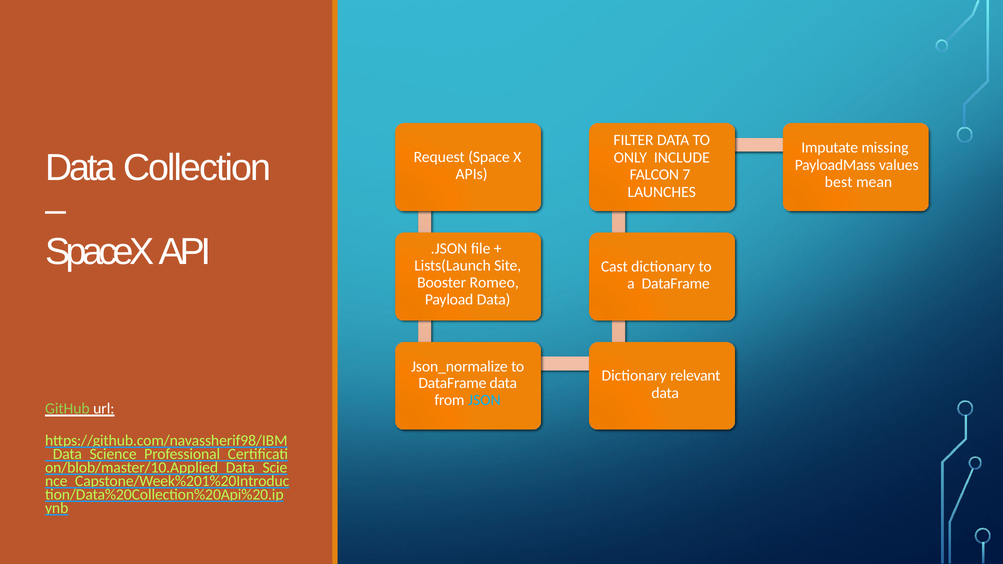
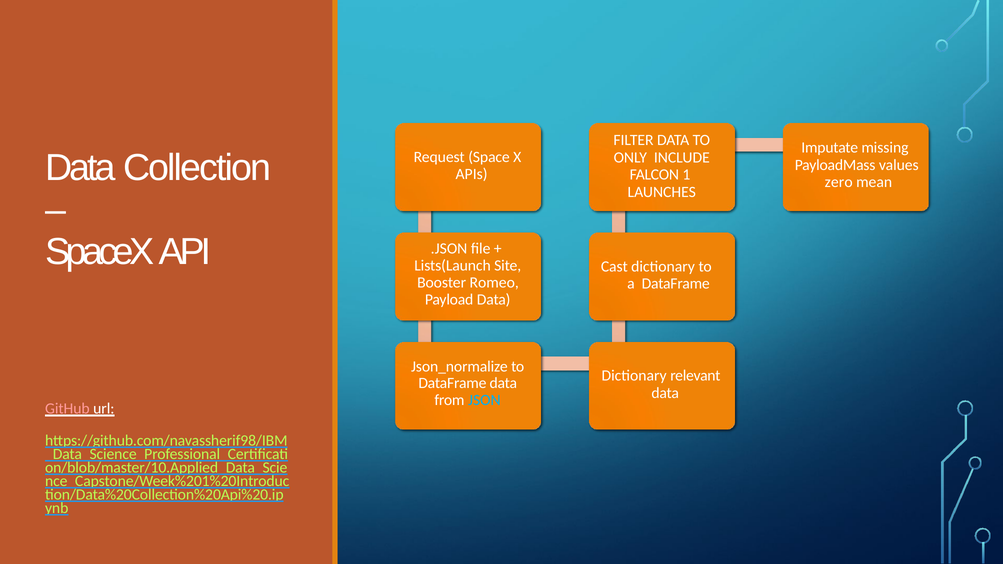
7: 7 -> 1
best: best -> zero
GitHub colour: light green -> pink
